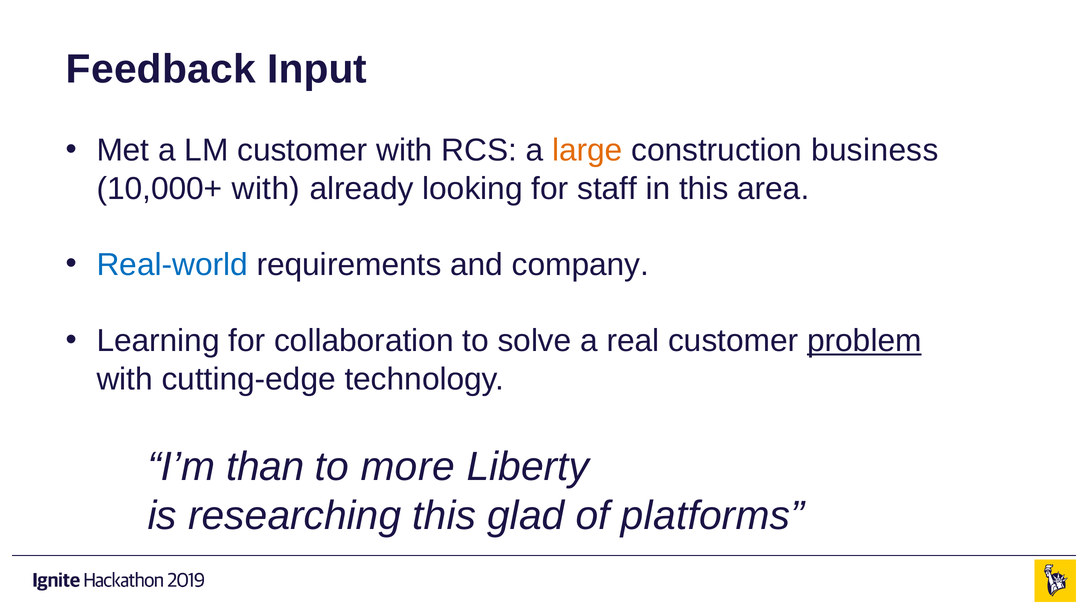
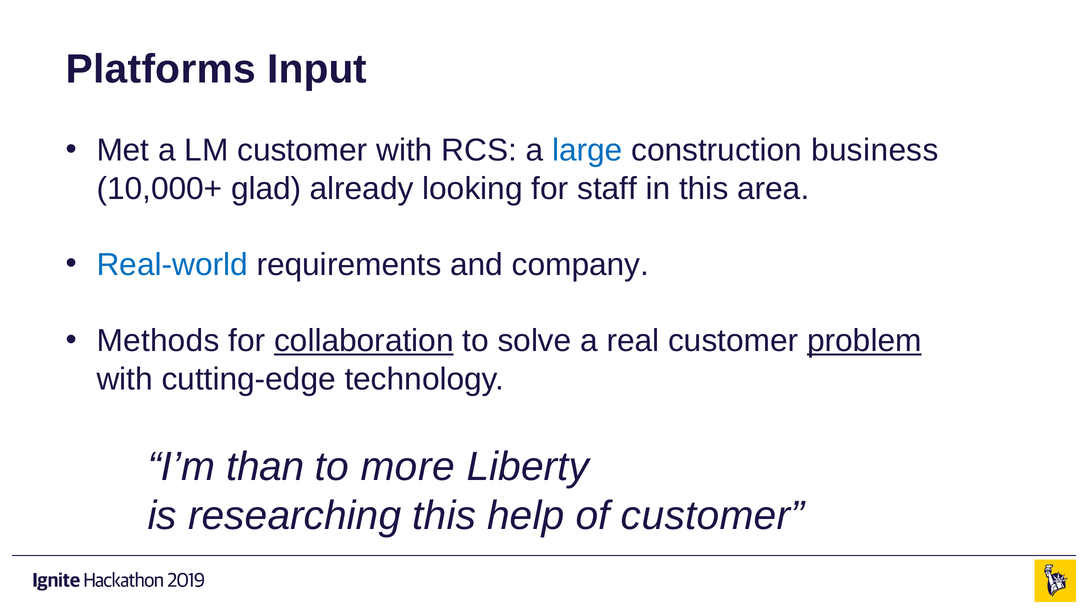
Feedback: Feedback -> Platforms
large colour: orange -> blue
10,000+ with: with -> glad
Learning: Learning -> Methods
collaboration underline: none -> present
glad: glad -> help
of platforms: platforms -> customer
